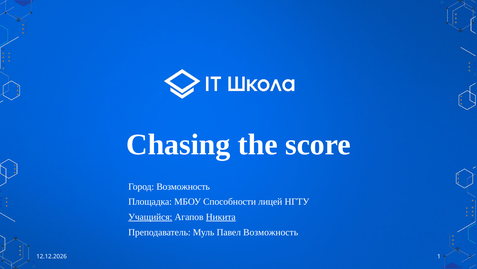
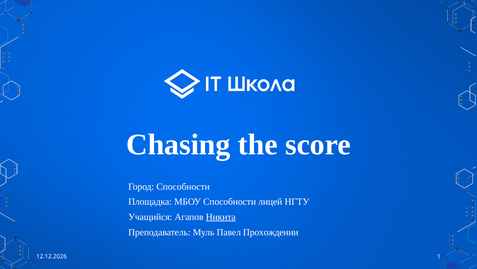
Город Возможность: Возможность -> Способности
Учащийся underline: present -> none
Павел Возможность: Возможность -> Прохождении
